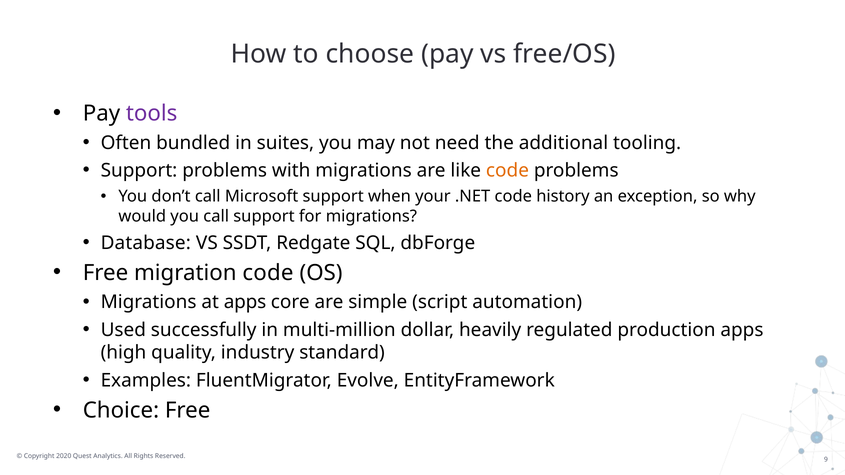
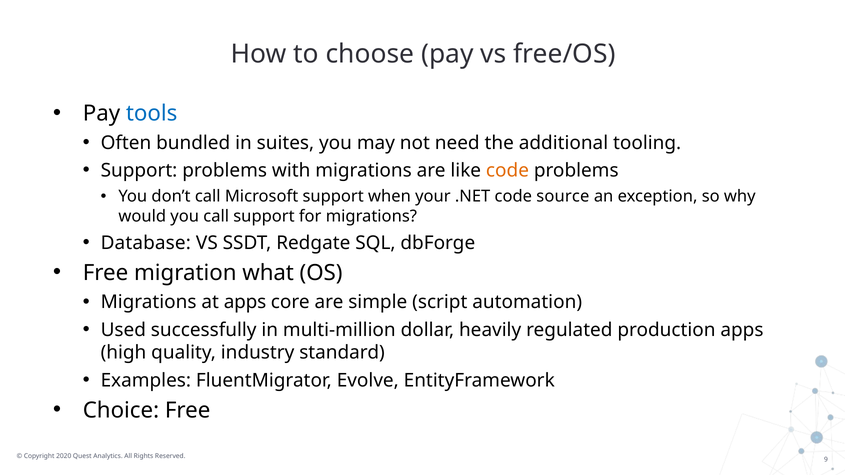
tools colour: purple -> blue
history: history -> source
migration code: code -> what
